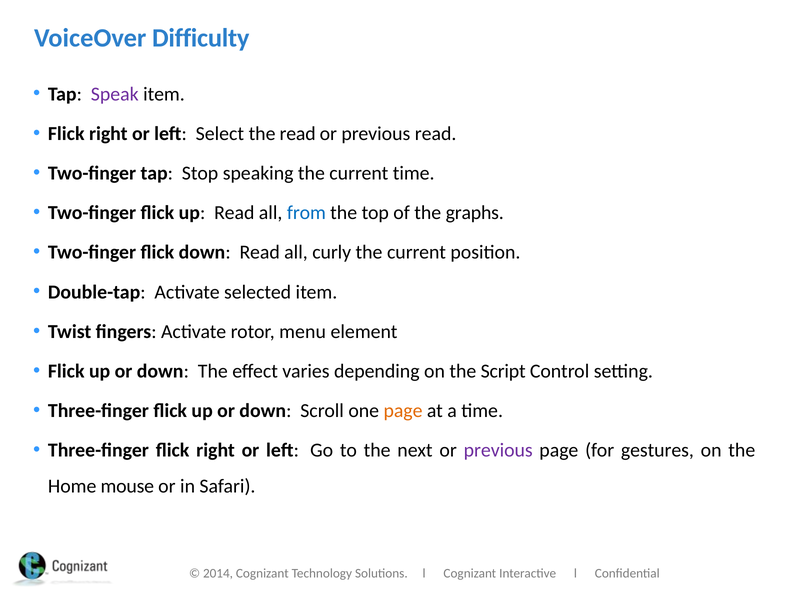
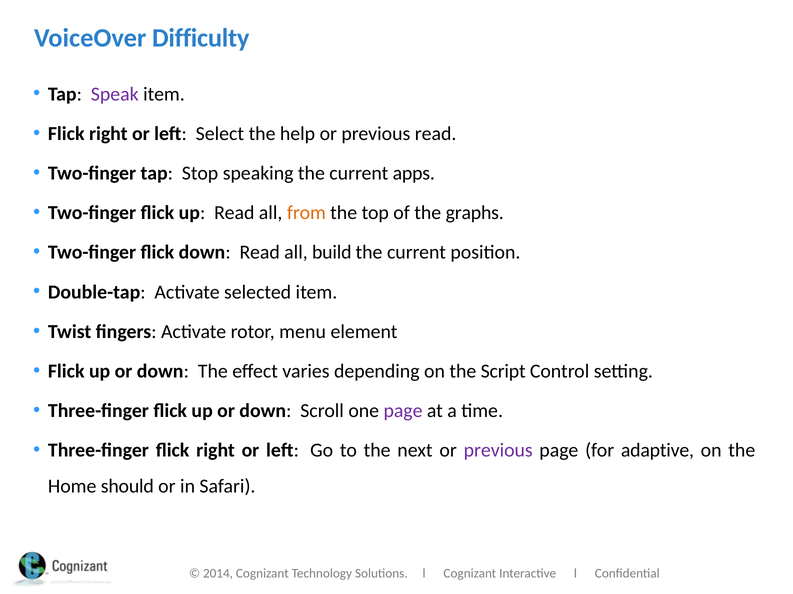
the read: read -> help
current time: time -> apps
from colour: blue -> orange
curly: curly -> build
page at (403, 411) colour: orange -> purple
gestures: gestures -> adaptive
mouse: mouse -> should
